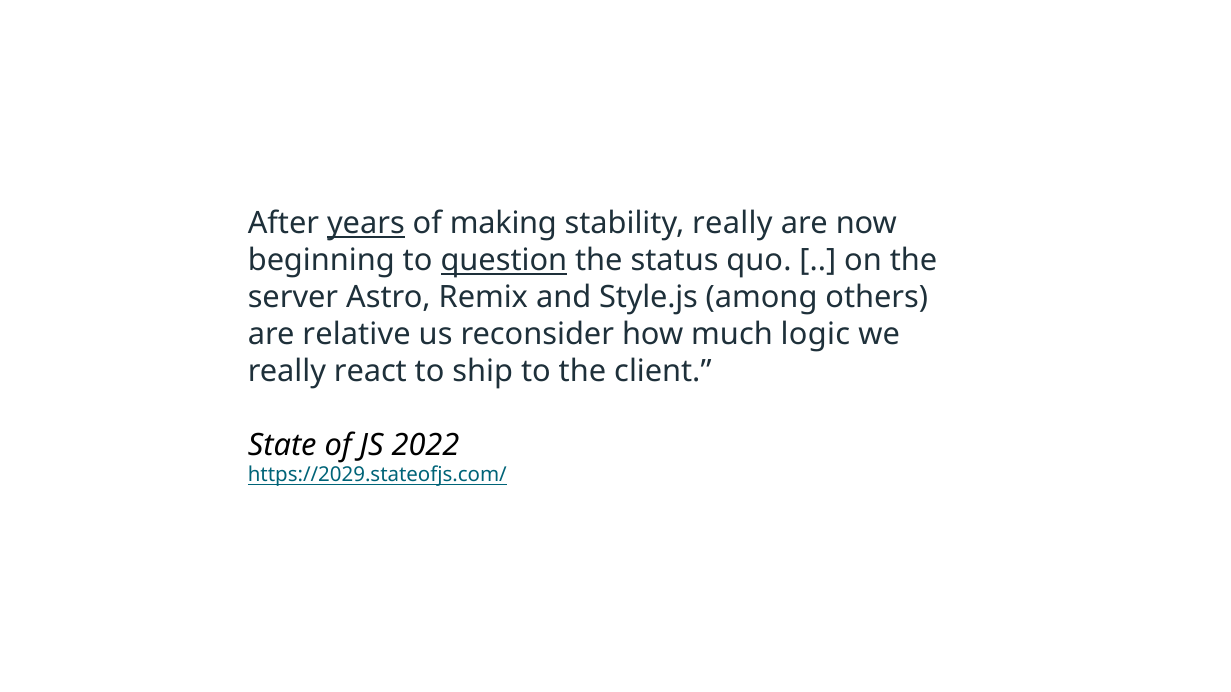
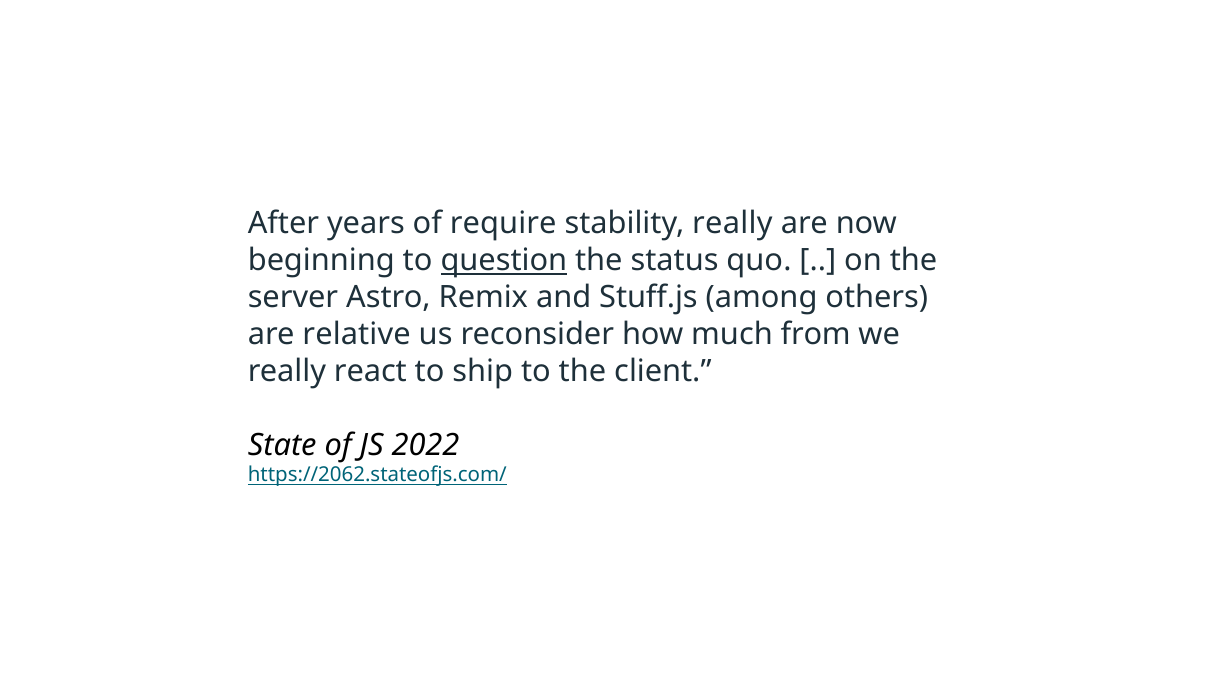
years underline: present -> none
making: making -> require
Style.js: Style.js -> Stuff.js
logic: logic -> from
https://2029.stateofjs.com/: https://2029.stateofjs.com/ -> https://2062.stateofjs.com/
